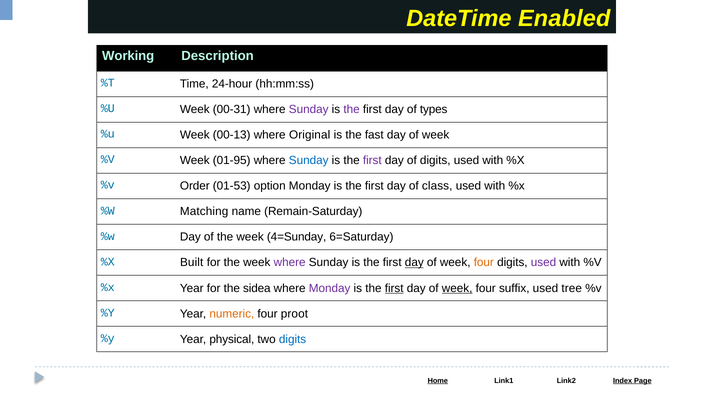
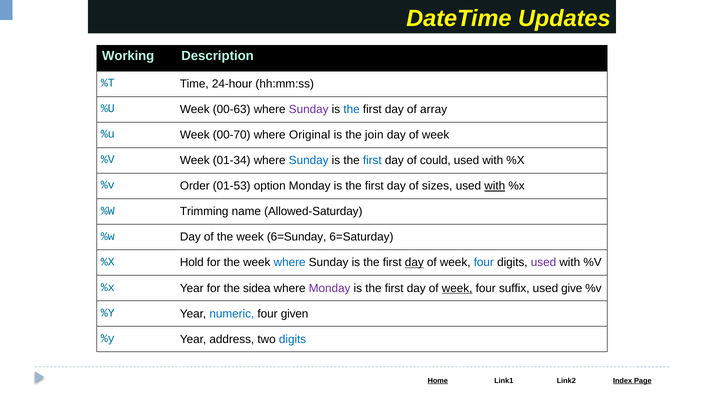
Enabled: Enabled -> Updates
00-31: 00-31 -> 00-63
the at (352, 109) colour: purple -> blue
types: types -> array
00-13: 00-13 -> 00-70
fast: fast -> join
01-95: 01-95 -> 01-34
first at (372, 160) colour: purple -> blue
of digits: digits -> could
class: class -> sizes
with at (495, 186) underline: none -> present
Matching: Matching -> Trimming
Remain-Saturday: Remain-Saturday -> Allowed-Saturday
4=Sunday: 4=Sunday -> 6=Sunday
Built: Built -> Hold
where at (290, 263) colour: purple -> blue
four at (484, 263) colour: orange -> blue
first at (394, 288) underline: present -> none
tree: tree -> give
numeric colour: orange -> blue
proot: proot -> given
physical: physical -> address
